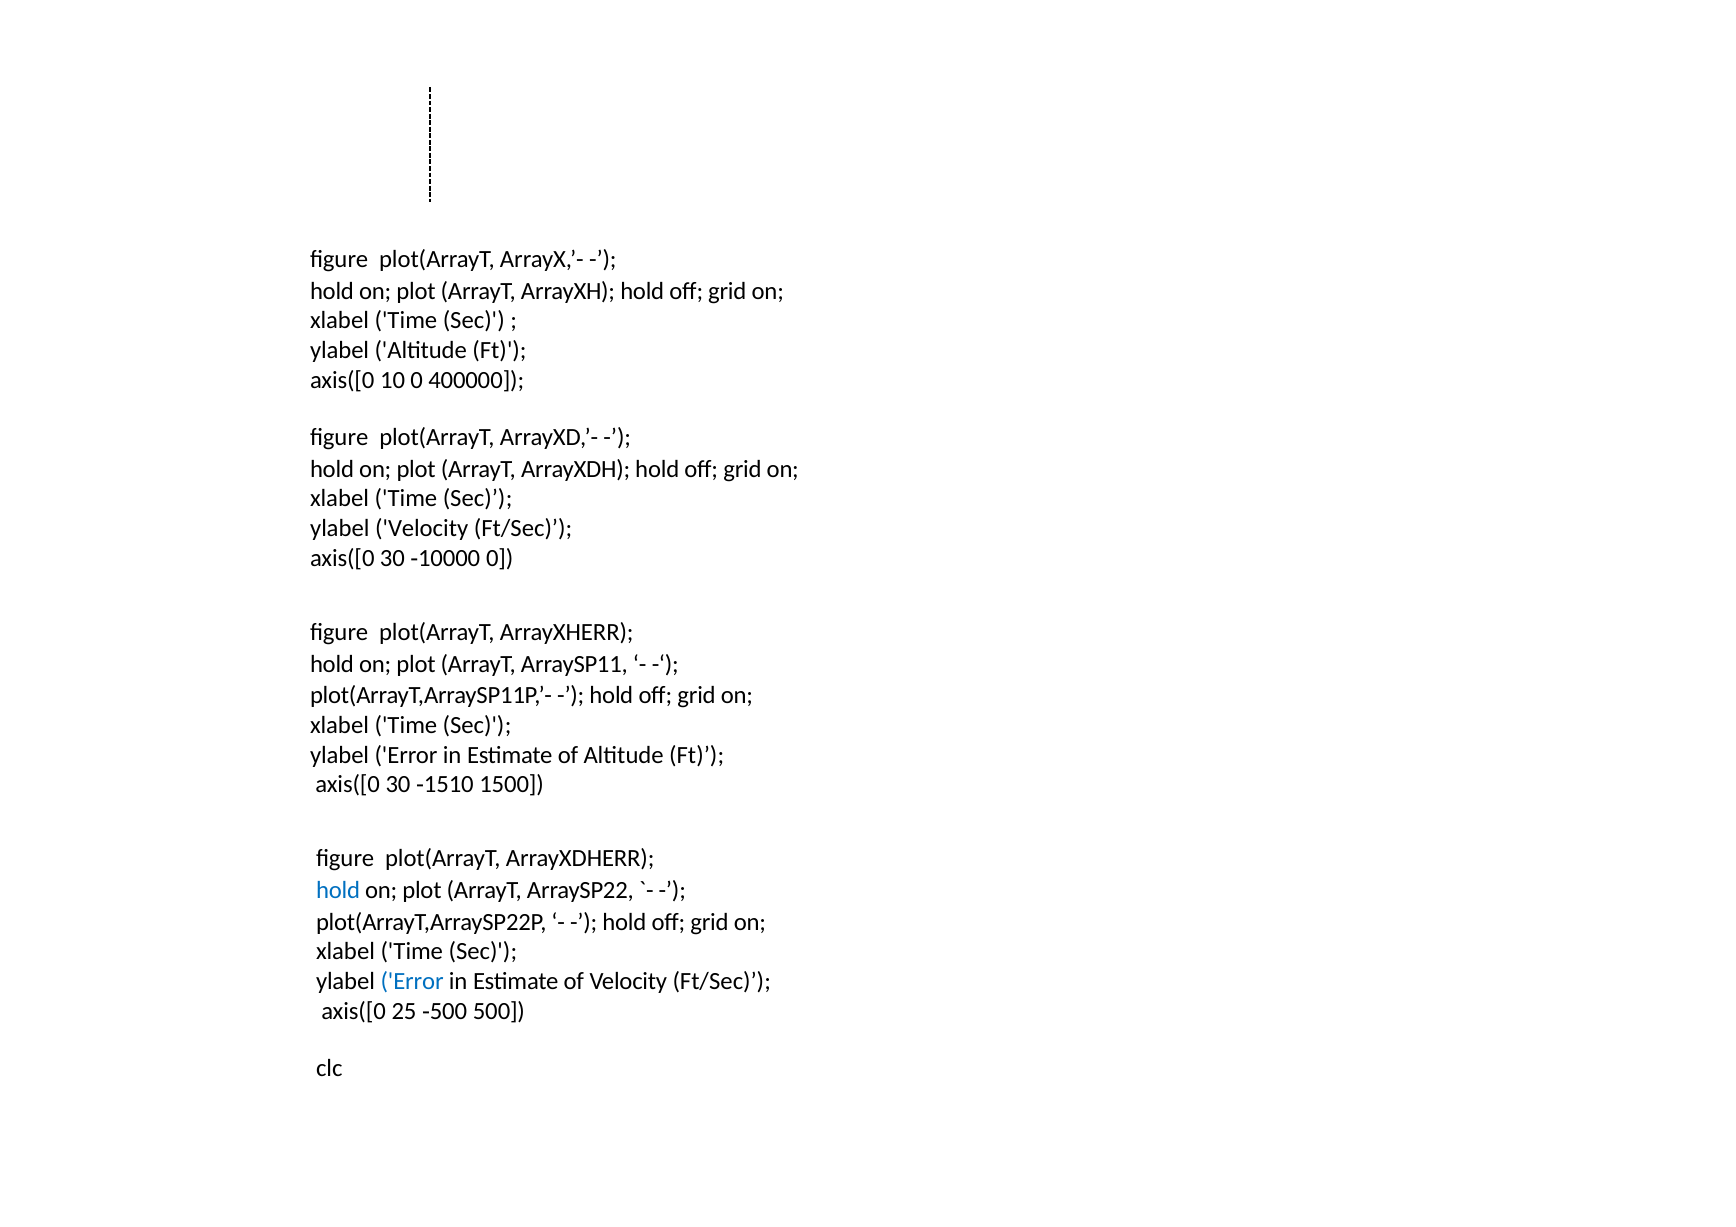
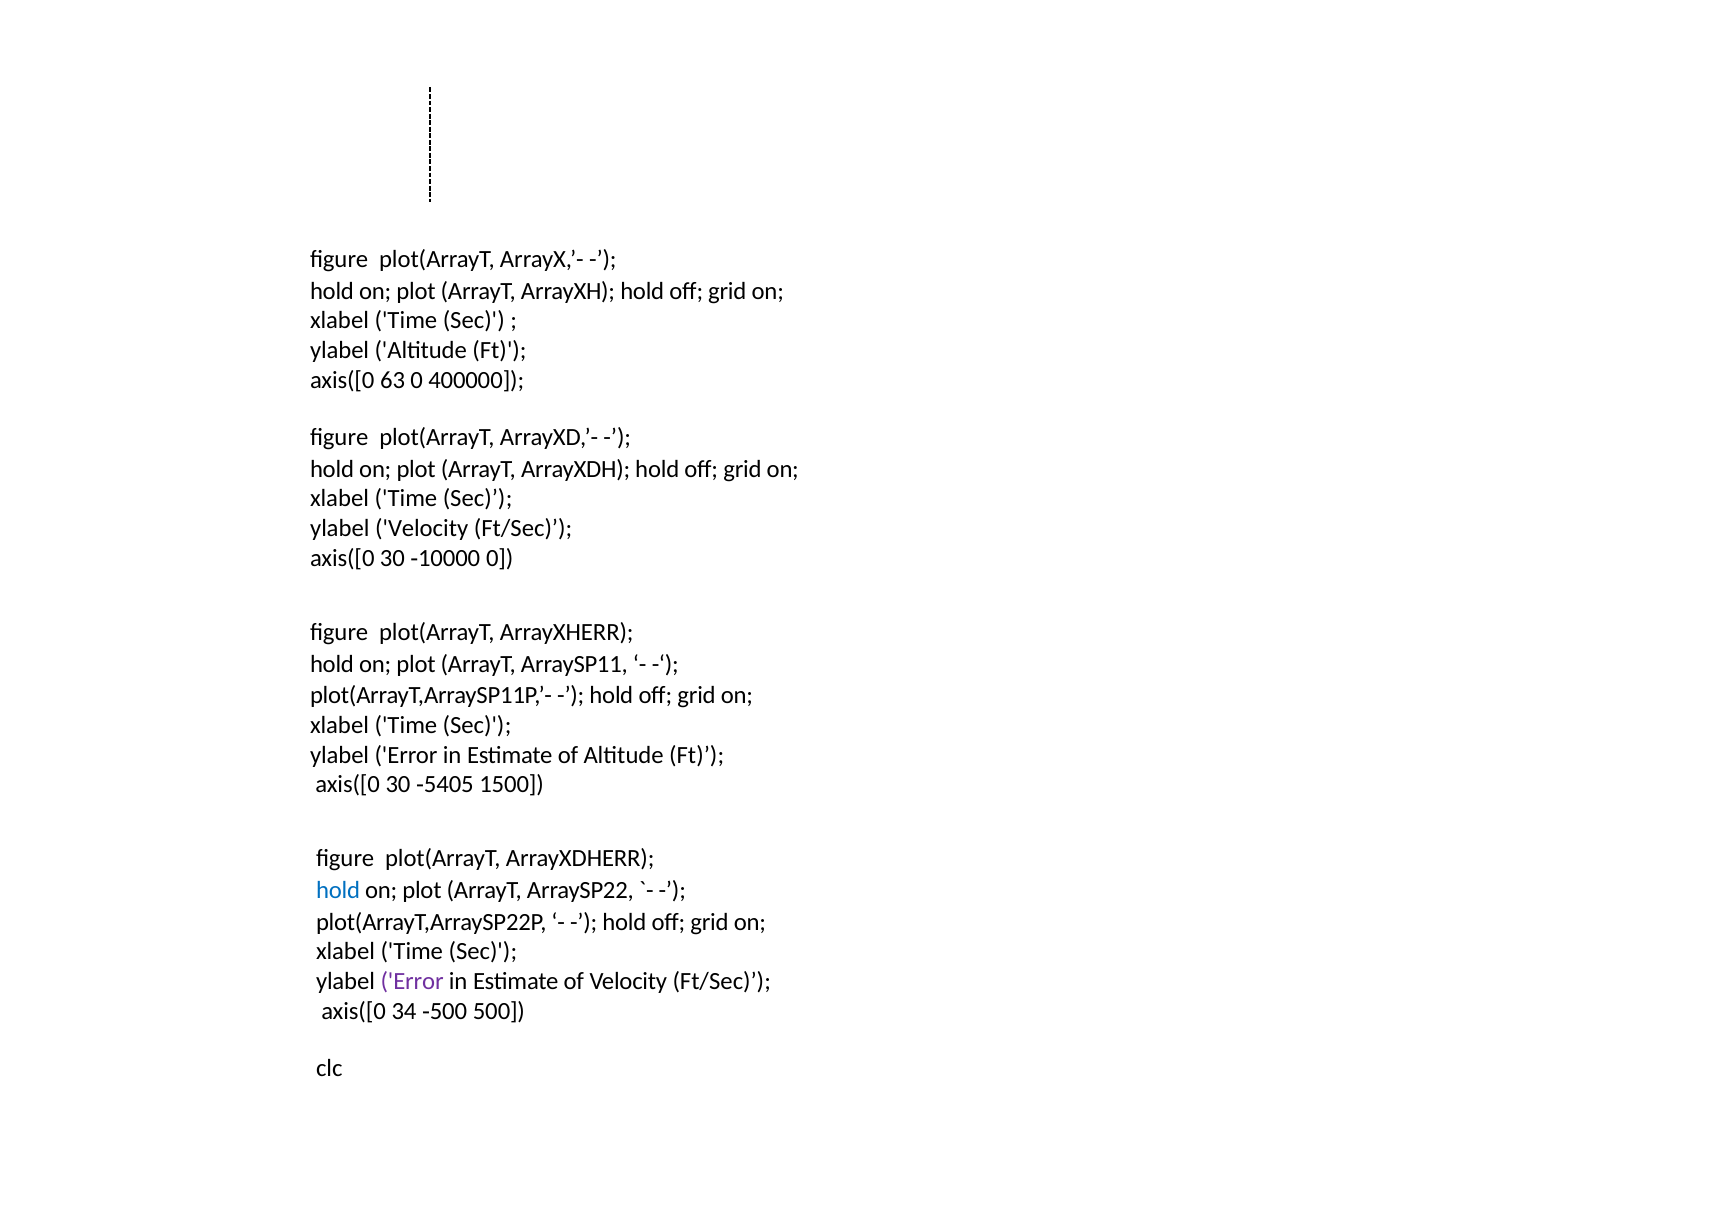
10: 10 -> 63
1510: 1510 -> 5405
Error at (412, 982) colour: blue -> purple
25: 25 -> 34
